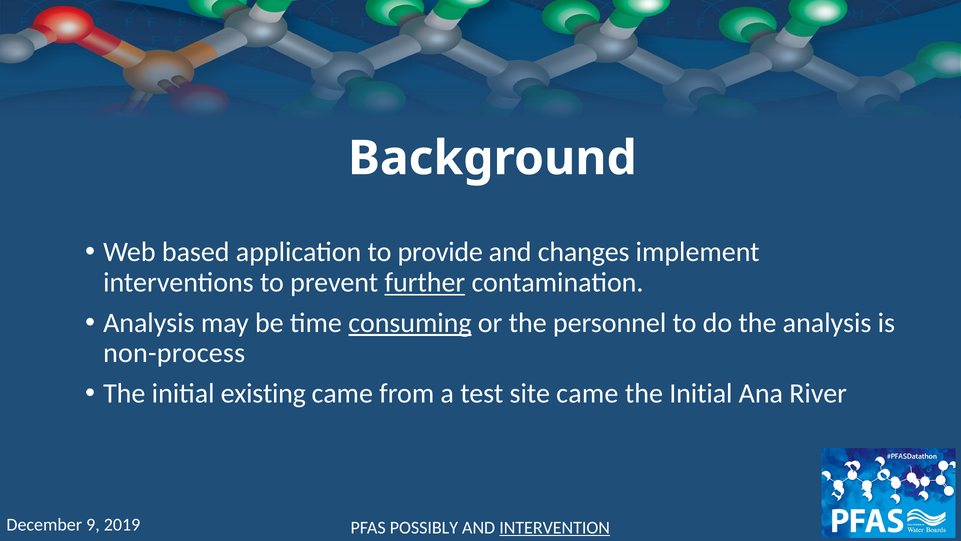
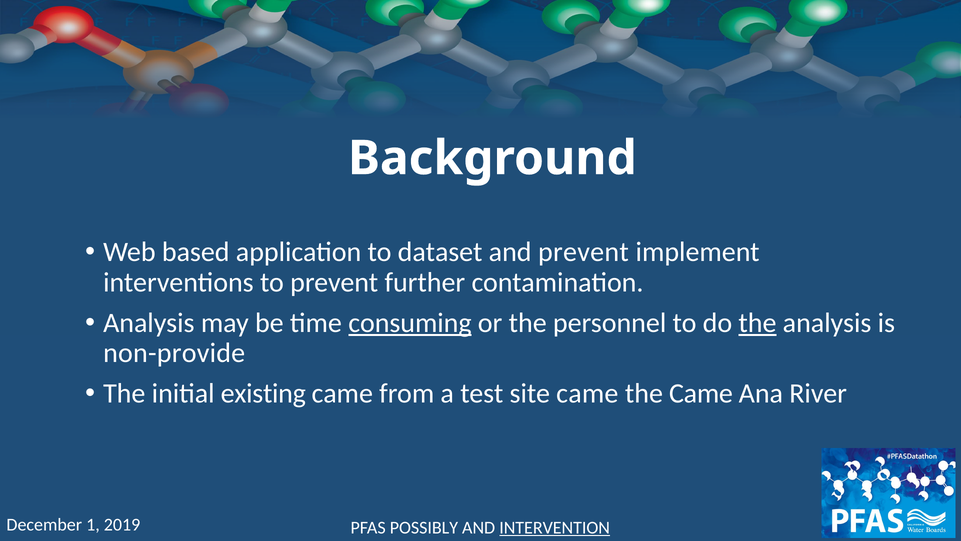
provide: provide -> dataset
and changes: changes -> prevent
further underline: present -> none
the at (757, 323) underline: none -> present
non-process: non-process -> non-provide
Initial at (701, 393): Initial -> Came
9: 9 -> 1
